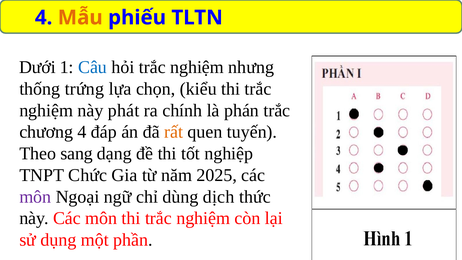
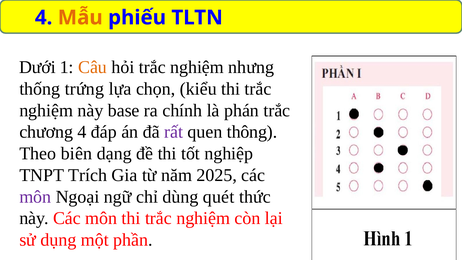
Câu colour: blue -> orange
phát: phát -> base
rất colour: orange -> purple
tuyến: tuyến -> thông
sang: sang -> biên
Chức: Chức -> Trích
dịch: dịch -> quét
